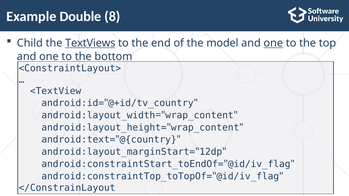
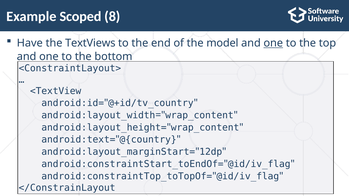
Double: Double -> Scoped
Child: Child -> Have
TextViews underline: present -> none
